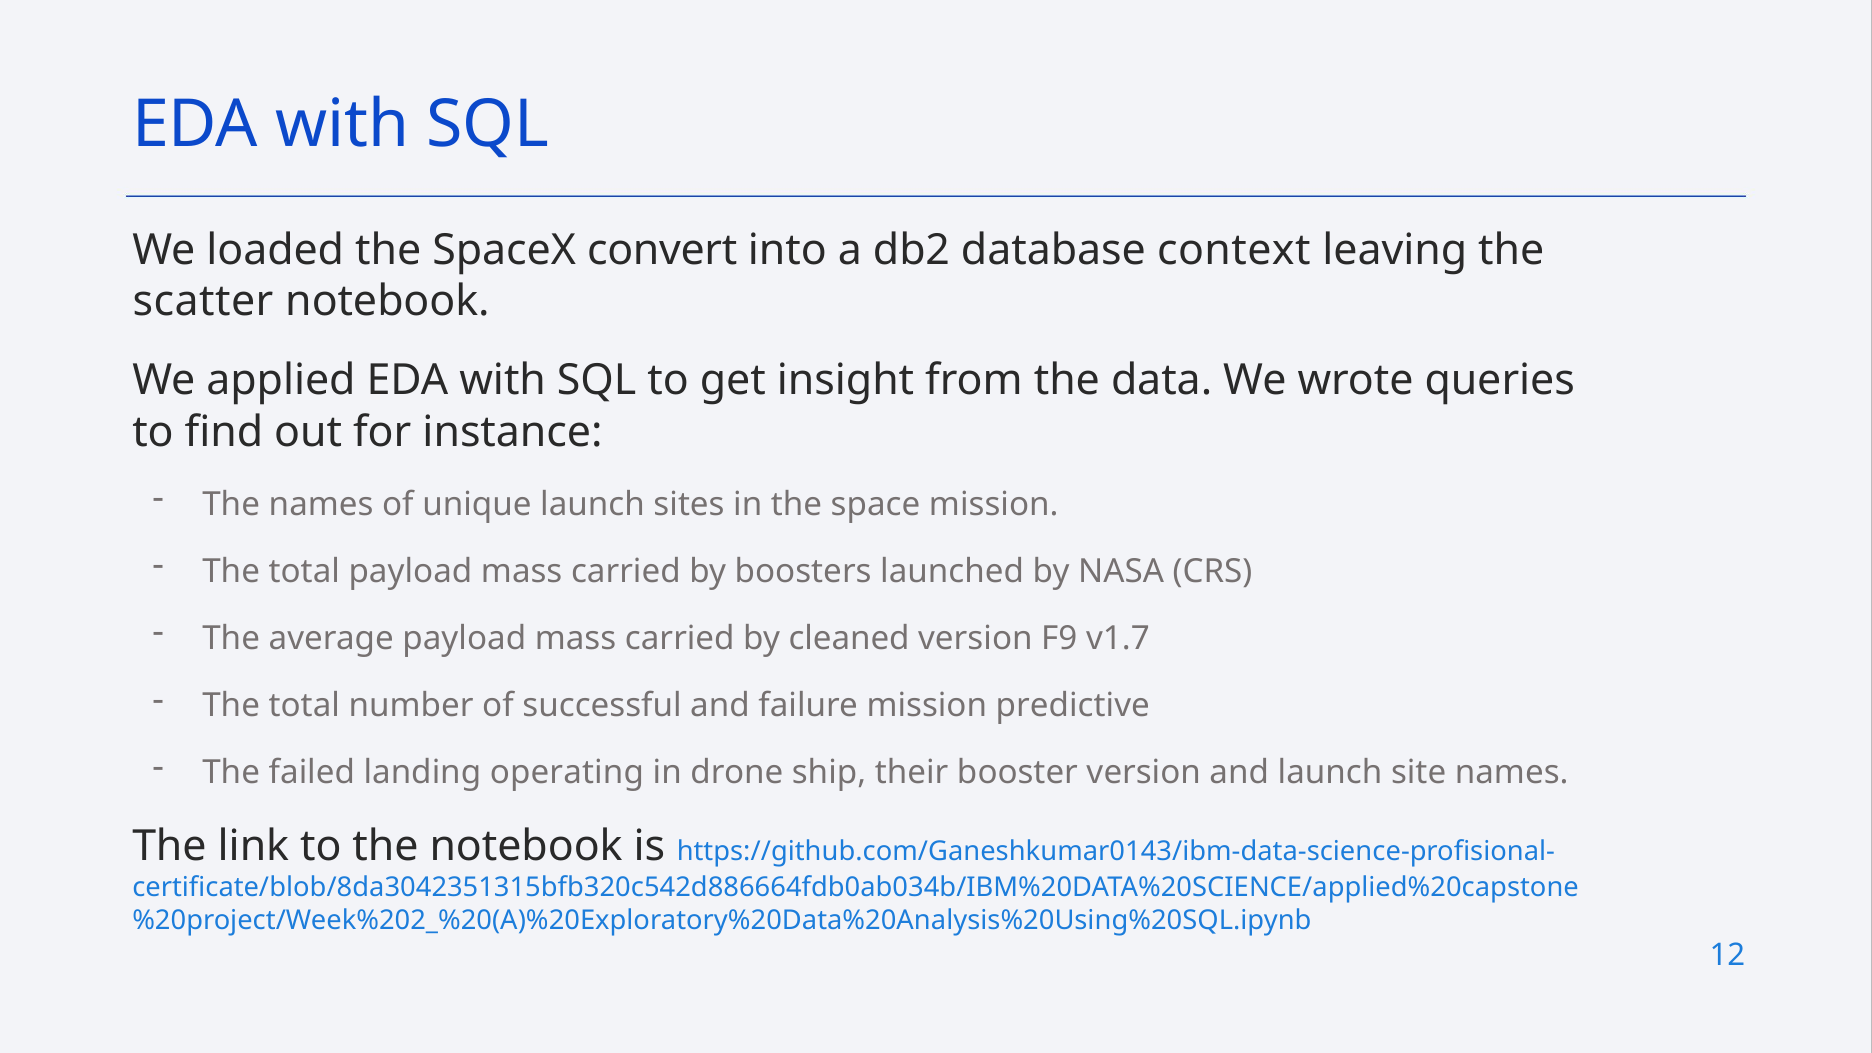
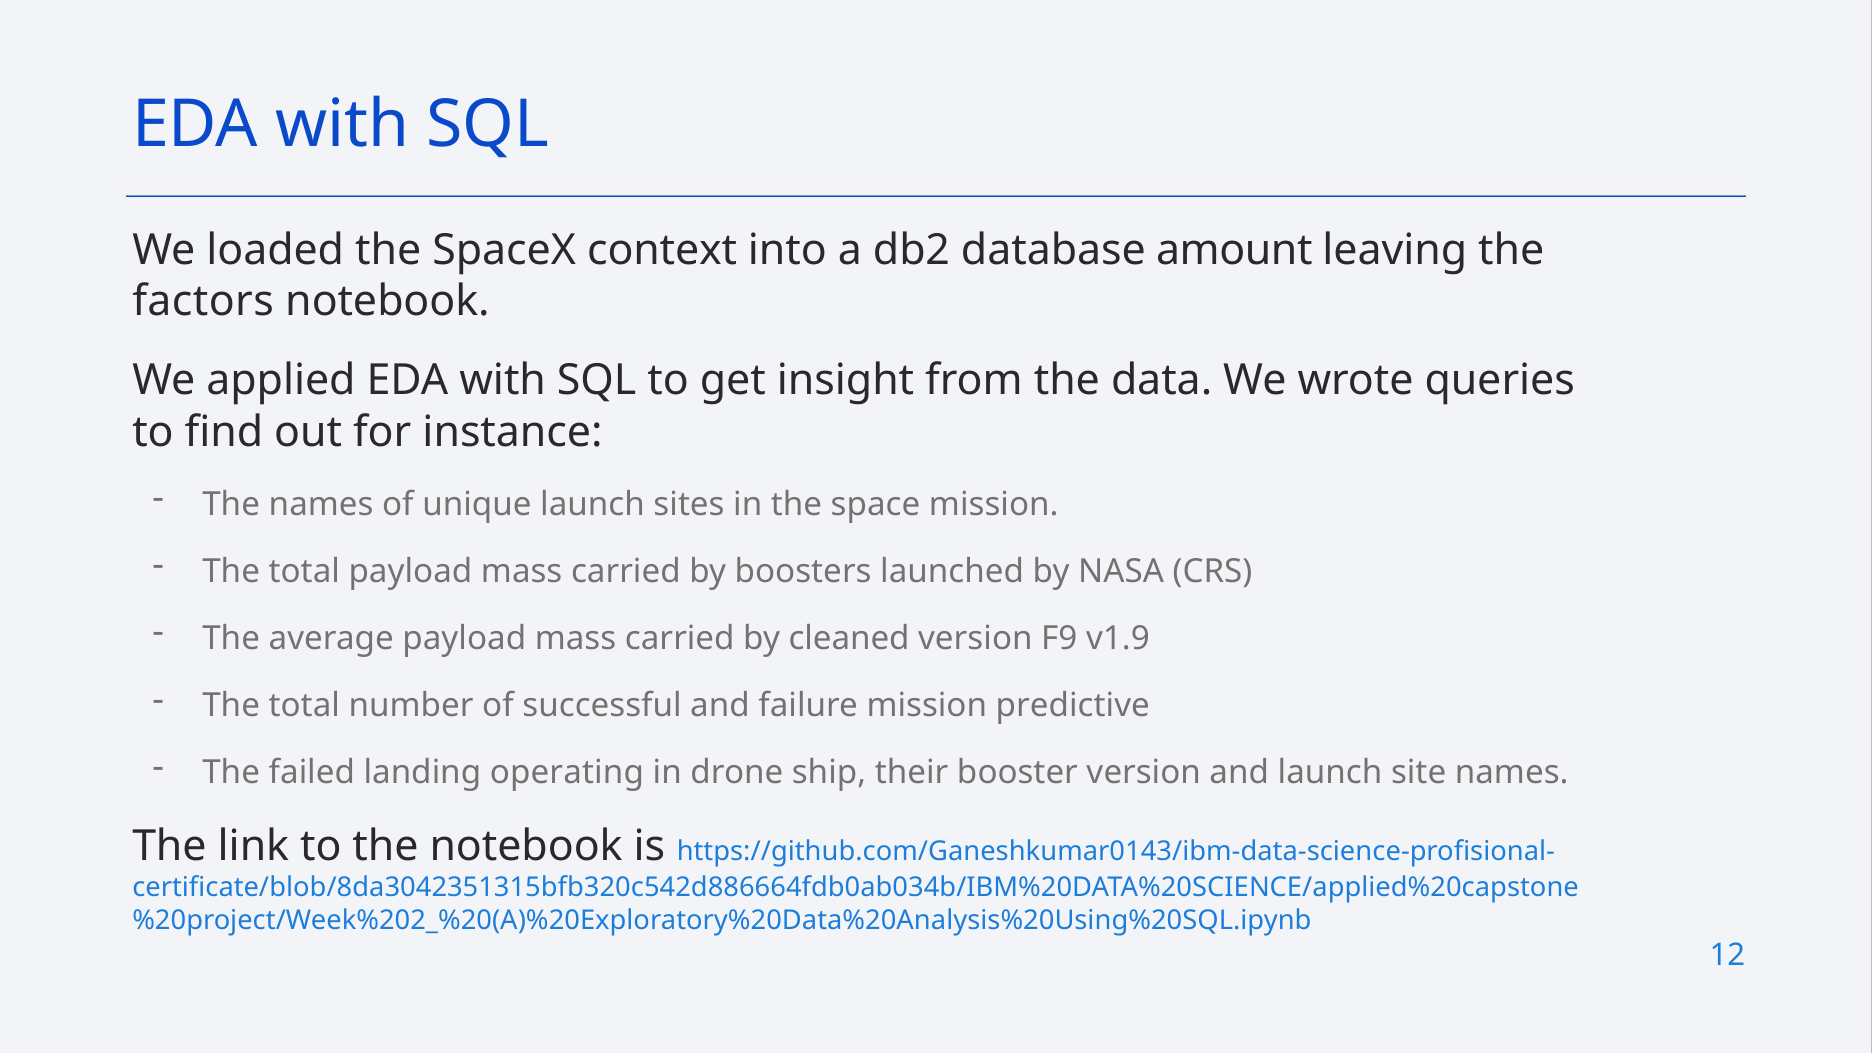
convert: convert -> context
context: context -> amount
scatter: scatter -> factors
v1.7: v1.7 -> v1.9
